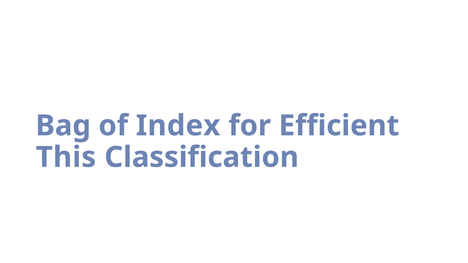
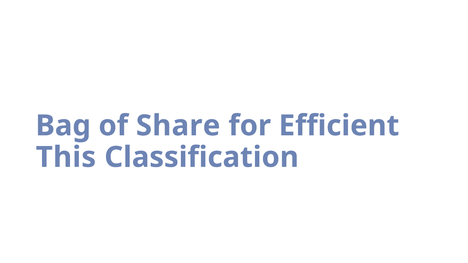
Index: Index -> Share
